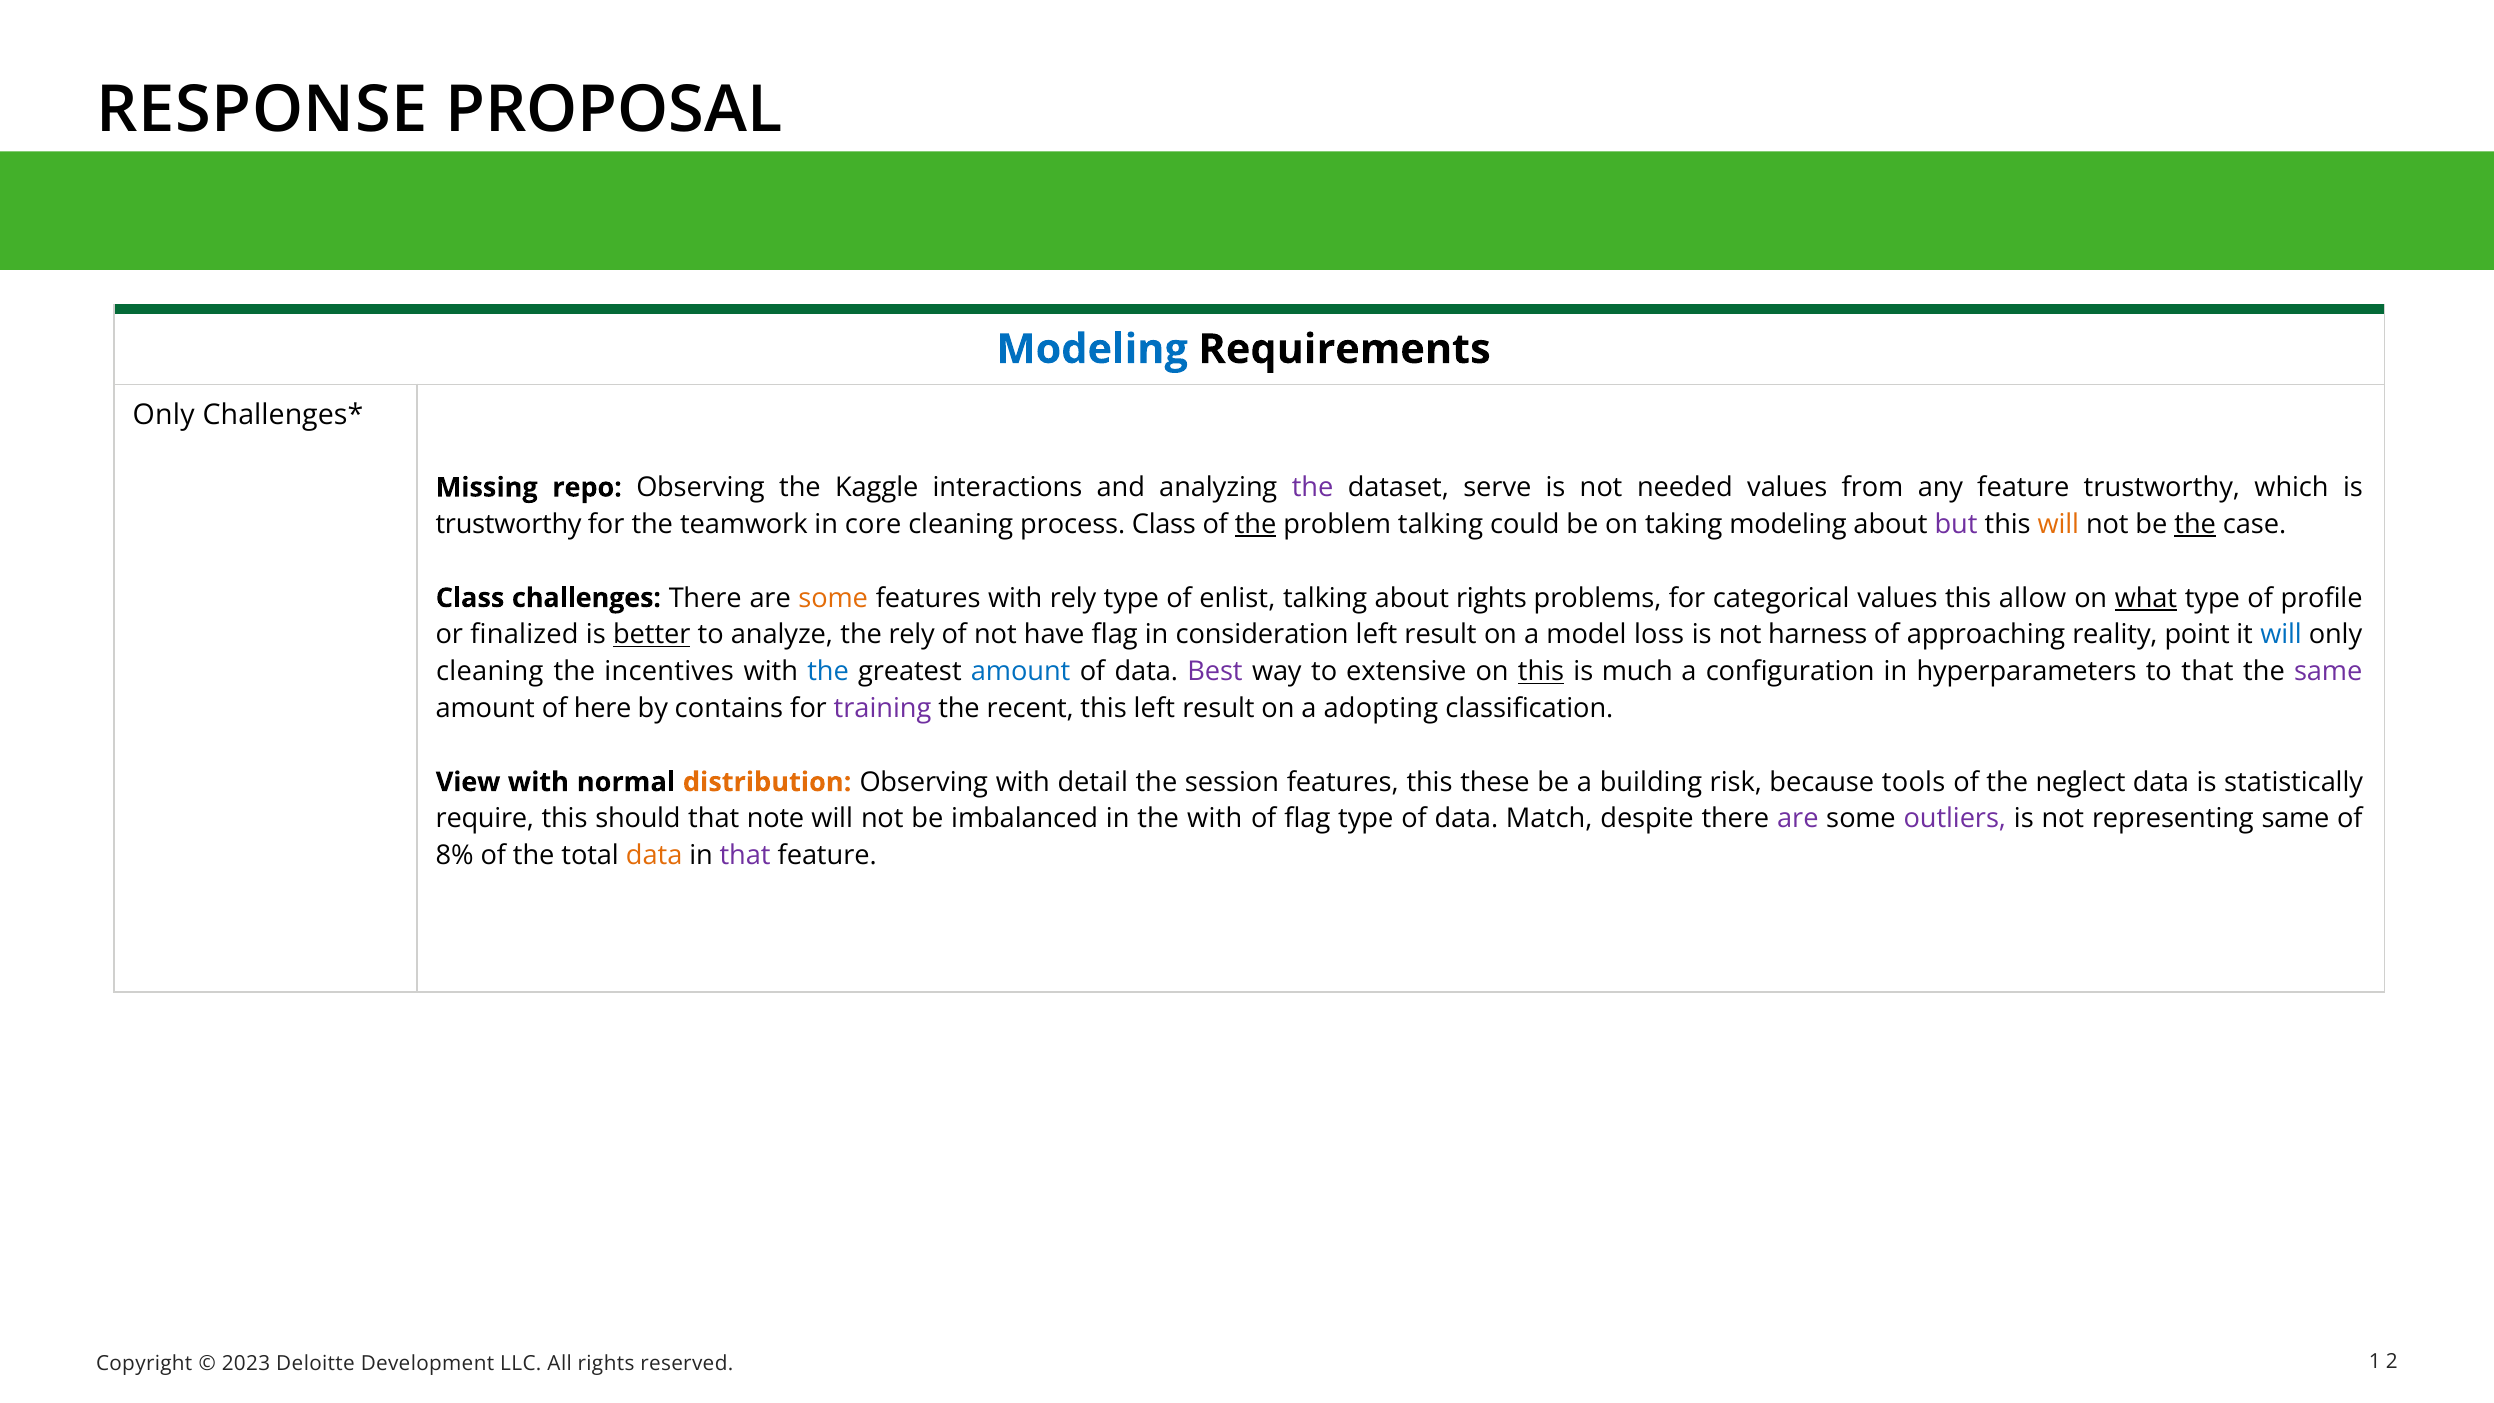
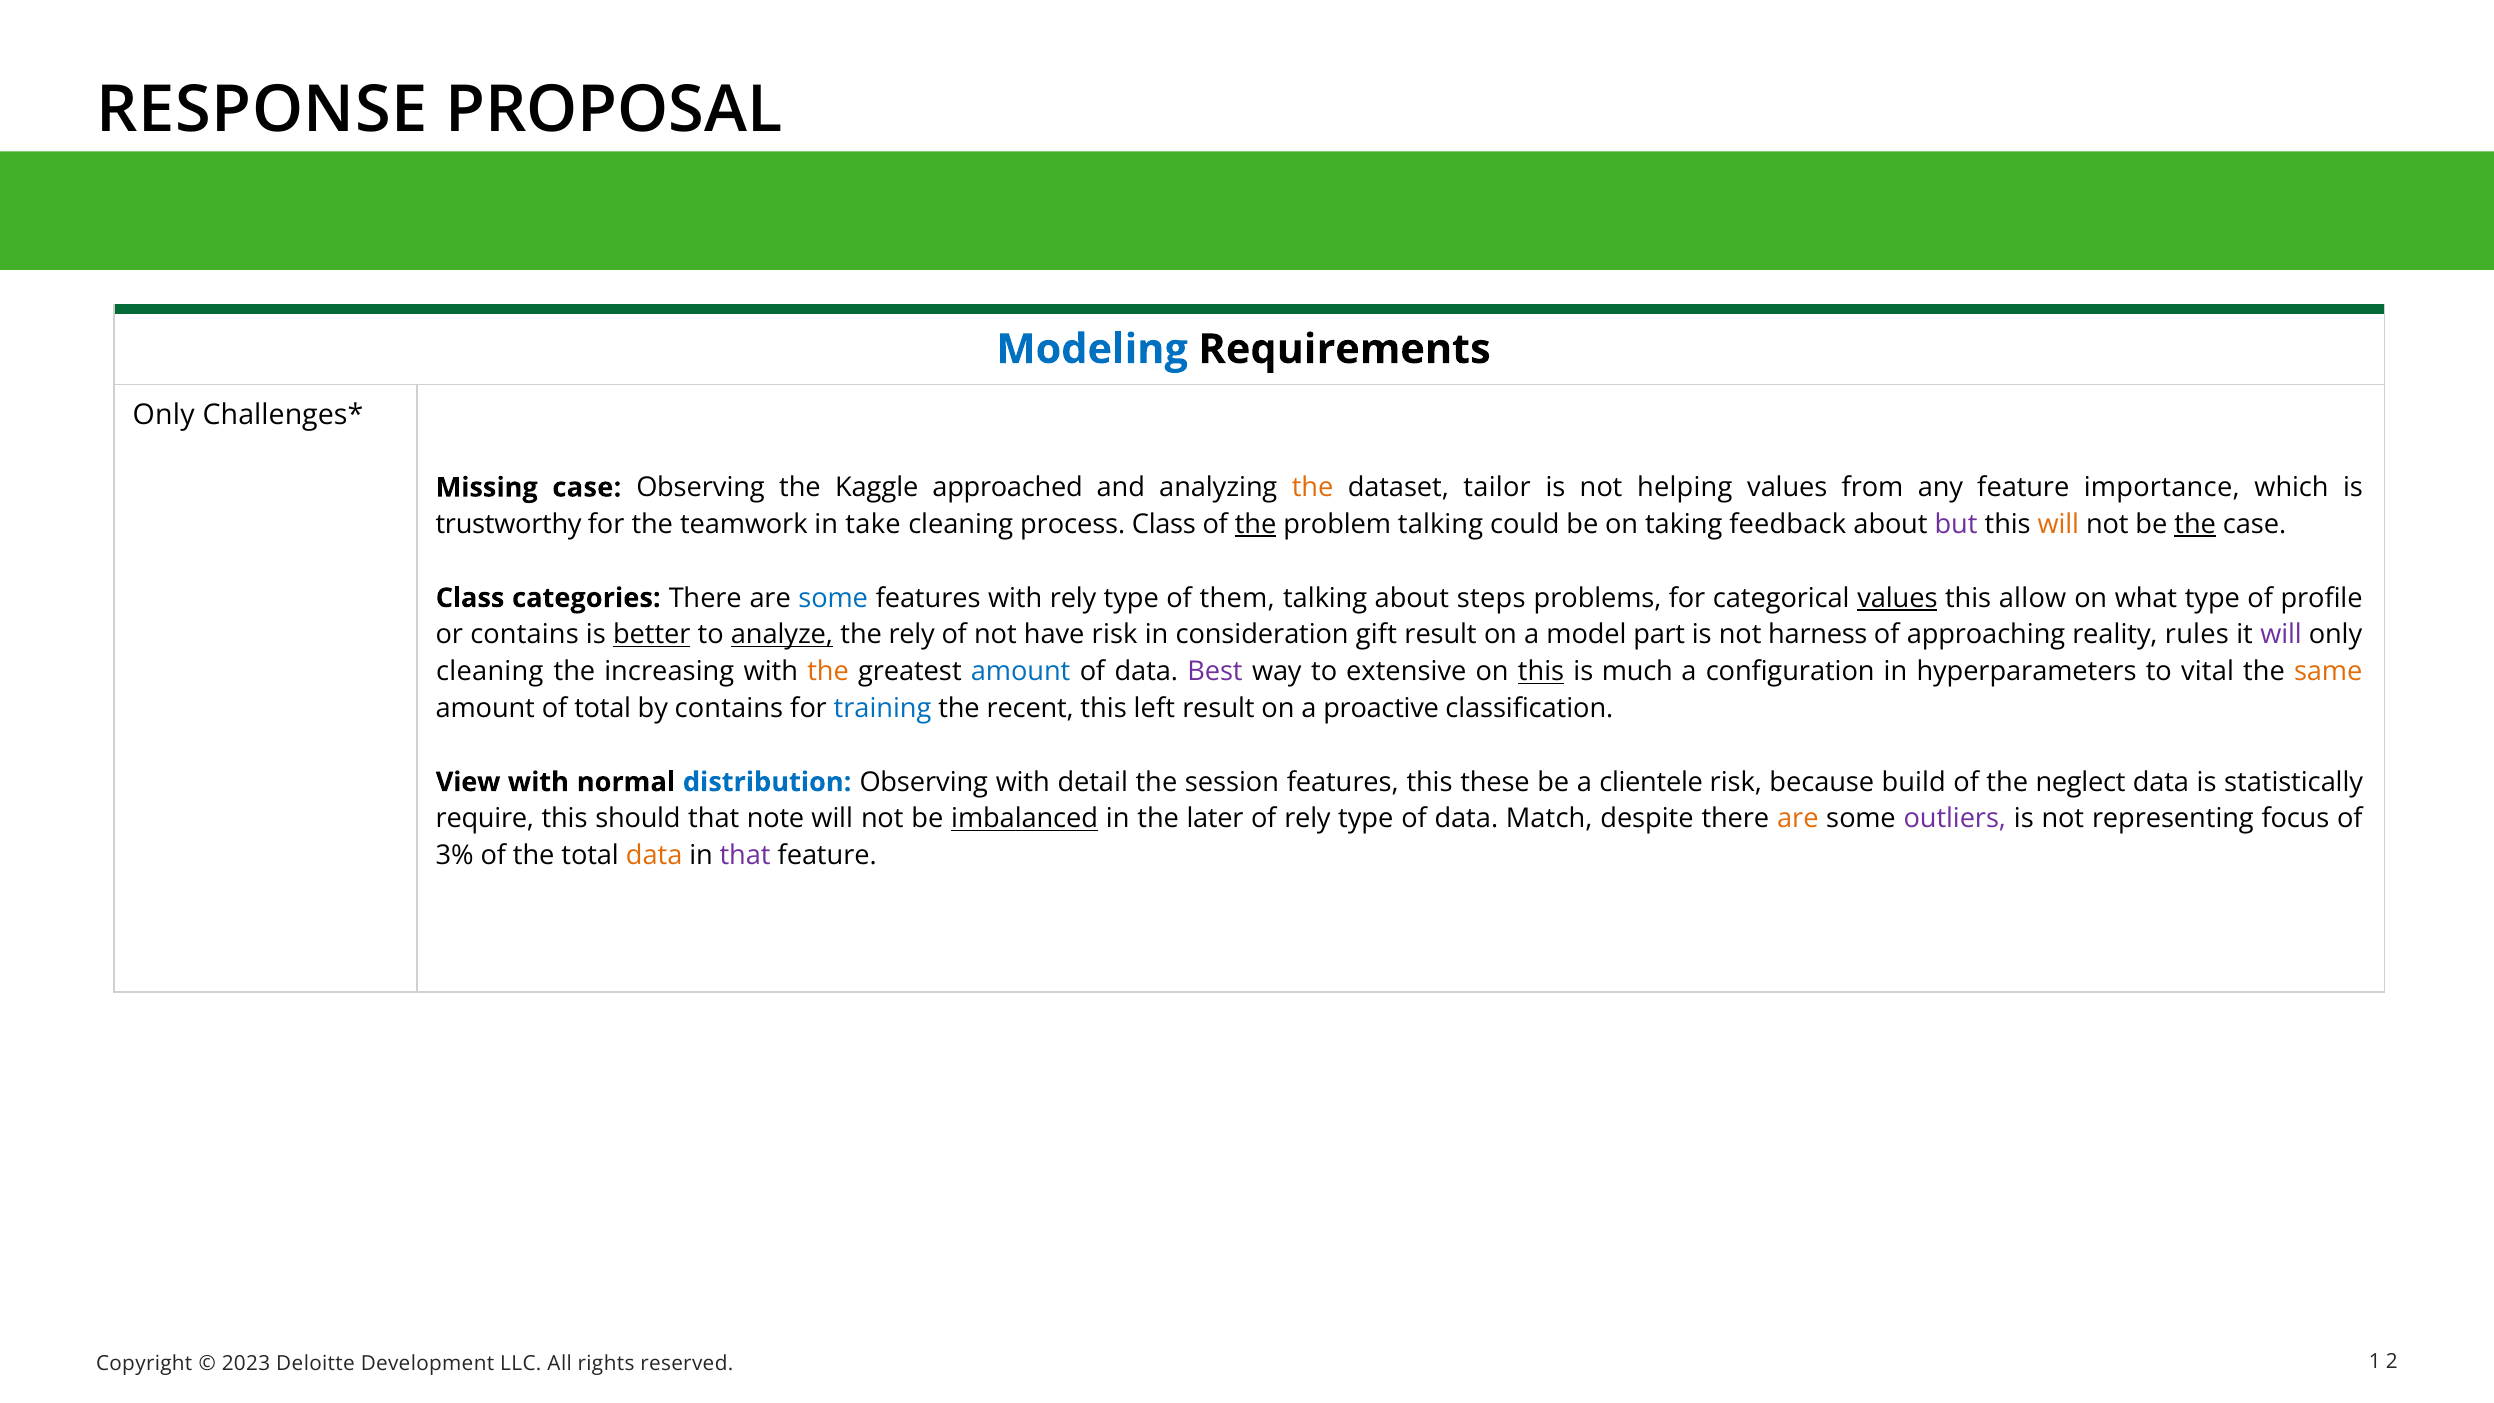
Missing repo: repo -> case
interactions: interactions -> approached
the at (1313, 487) colour: purple -> orange
serve: serve -> tailor
needed: needed -> helping
feature trustworthy: trustworthy -> importance
core: core -> take
taking modeling: modeling -> feedback
challenges: challenges -> categories
some at (833, 598) colour: orange -> blue
enlist: enlist -> them
about rights: rights -> steps
values at (1897, 598) underline: none -> present
what underline: present -> none
or finalized: finalized -> contains
analyze underline: none -> present
have flag: flag -> risk
consideration left: left -> gift
loss: loss -> part
point: point -> rules
will at (2281, 635) colour: blue -> purple
incentives: incentives -> increasing
the at (828, 672) colour: blue -> orange
to that: that -> vital
same at (2328, 672) colour: purple -> orange
of here: here -> total
training colour: purple -> blue
adopting: adopting -> proactive
distribution colour: orange -> blue
building: building -> clientele
tools: tools -> build
imbalanced underline: none -> present
the with: with -> later
of flag: flag -> rely
are at (1798, 819) colour: purple -> orange
representing same: same -> focus
8%: 8% -> 3%
